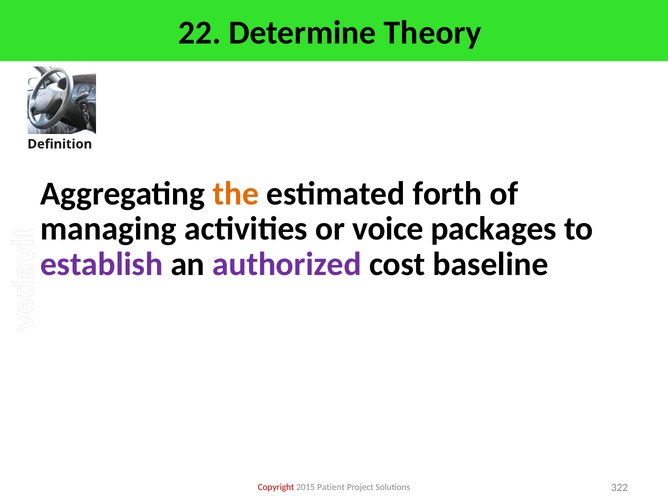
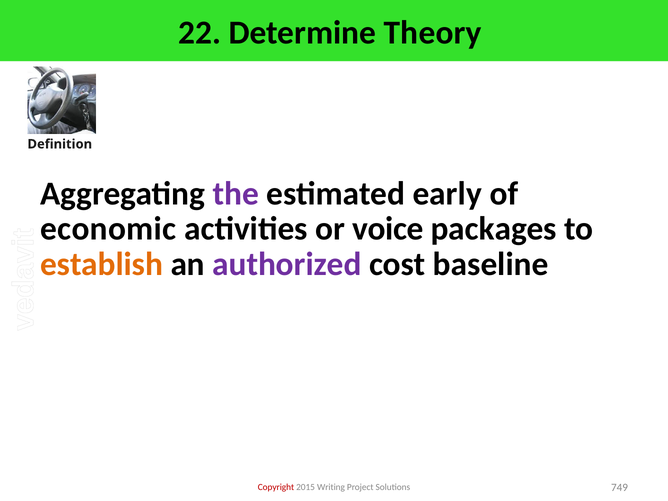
the colour: orange -> purple
forth: forth -> early
managing: managing -> economic
establish colour: purple -> orange
Patient: Patient -> Writing
322: 322 -> 749
